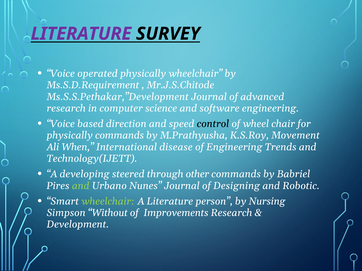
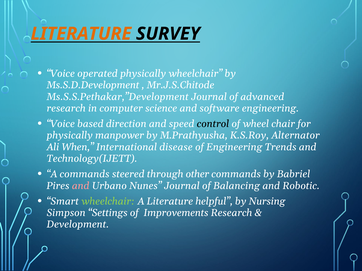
LITERATURE at (81, 34) colour: purple -> orange
Ms.S.D.Requirement: Ms.S.D.Requirement -> Ms.S.D.Development
physically commands: commands -> manpower
Movement: Movement -> Alternator
A developing: developing -> commands
and at (81, 186) colour: light green -> pink
Designing: Designing -> Balancing
person: person -> helpful
Without: Without -> Settings
